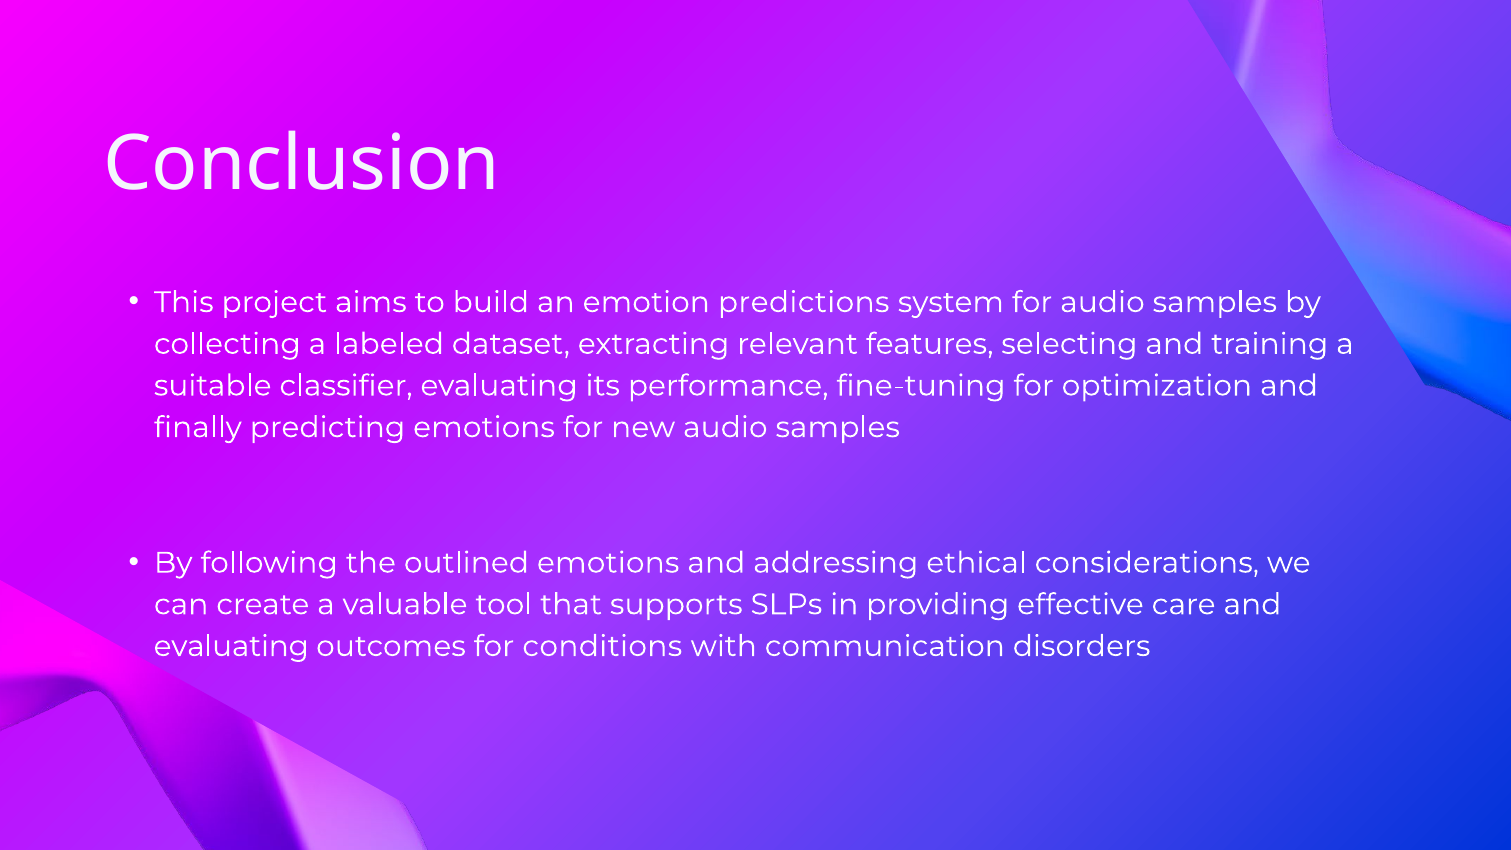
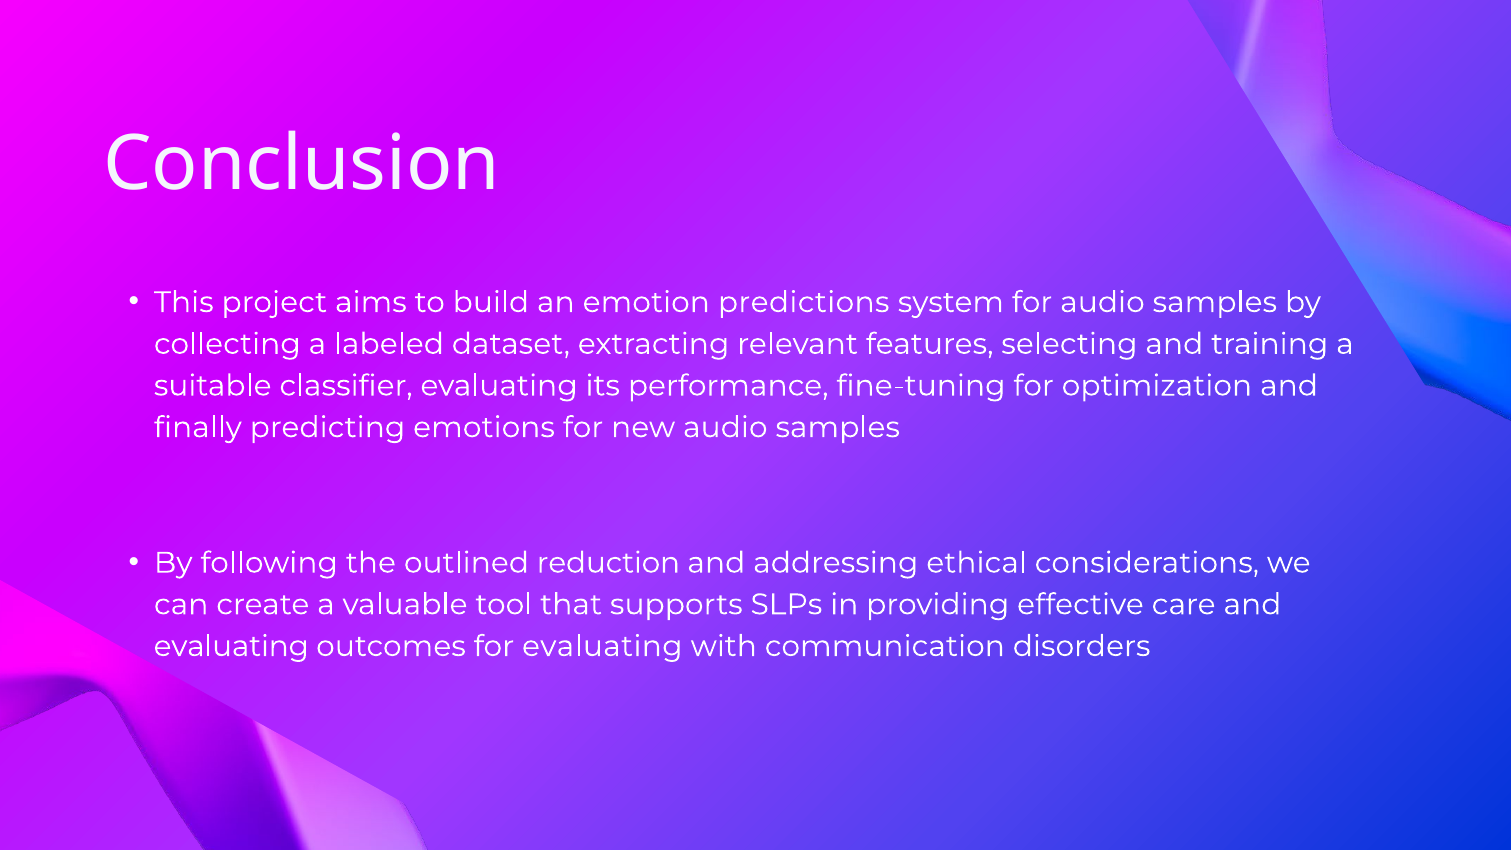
outlined emotions: emotions -> reduction
for conditions: conditions -> evaluating
